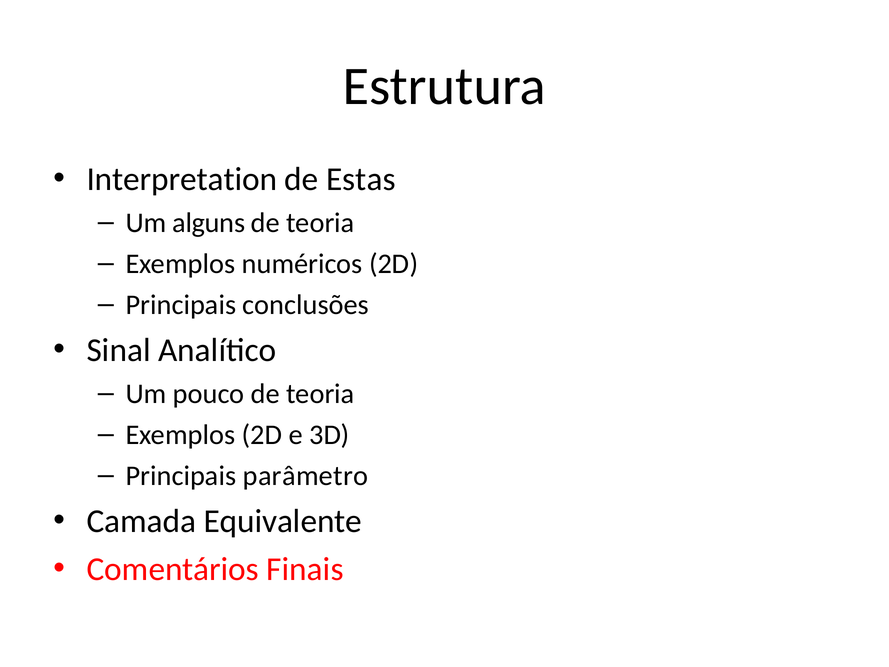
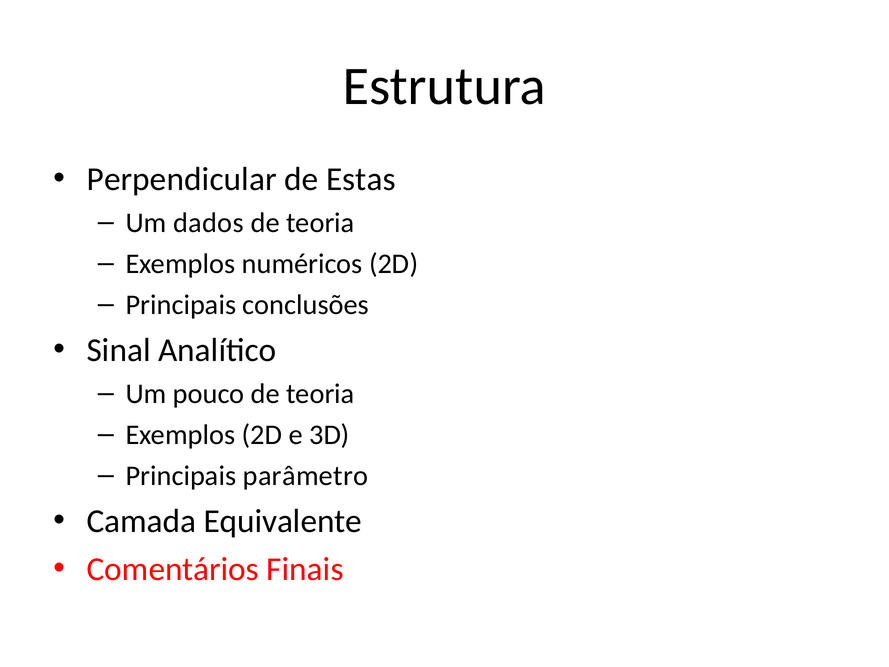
Interpretation: Interpretation -> Perpendicular
alguns: alguns -> dados
